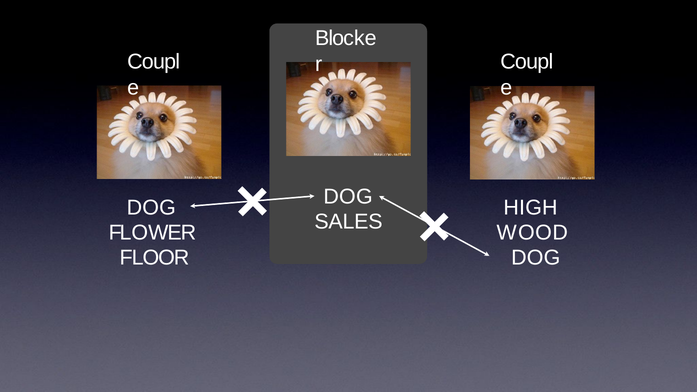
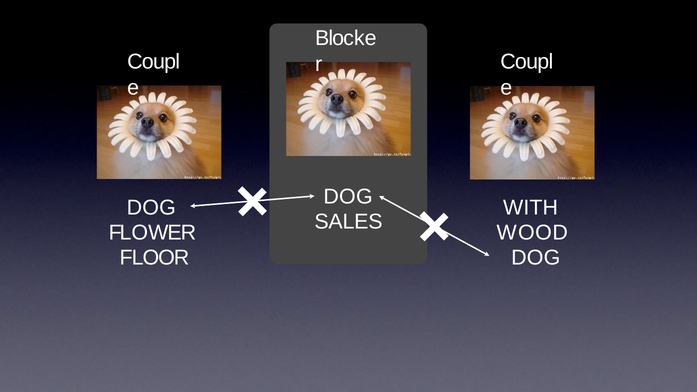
HIGH: HIGH -> WITH
